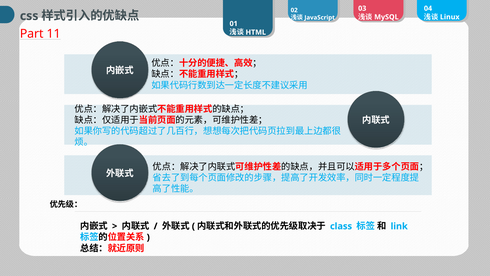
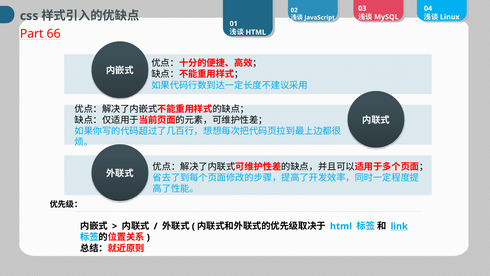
11: 11 -> 66
class at (341, 226): class -> html
link underline: none -> present
